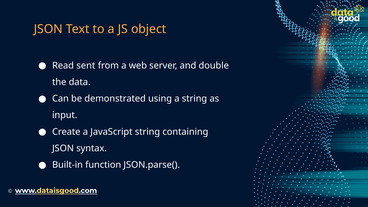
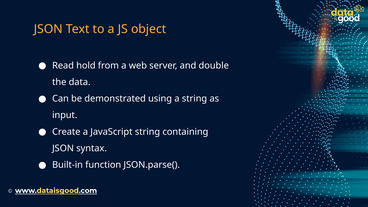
sent: sent -> hold
